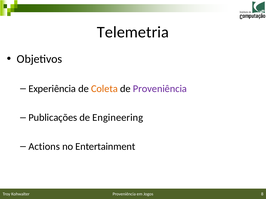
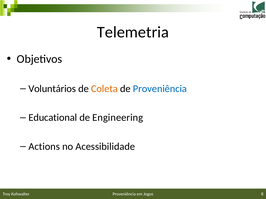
Experiência: Experiência -> Voluntários
Proveniência at (160, 89) colour: purple -> blue
Publicações: Publicações -> Educational
Entertainment: Entertainment -> Acessibilidade
